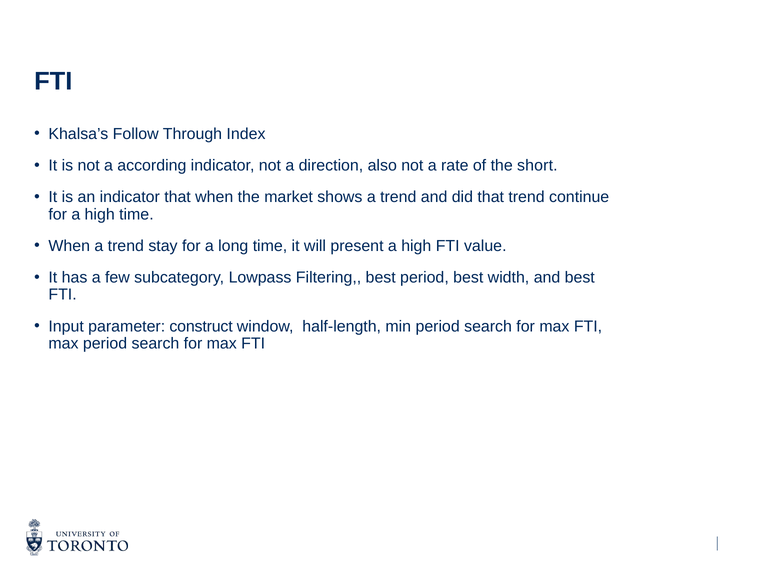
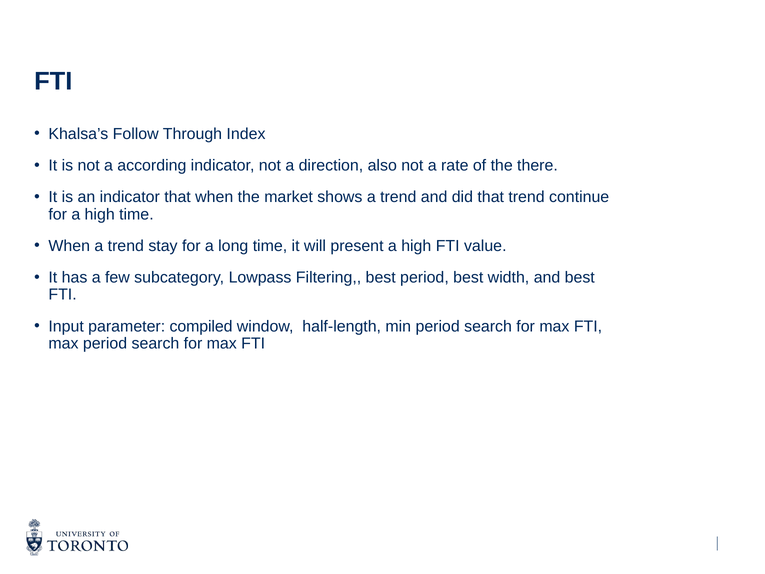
short: short -> there
construct: construct -> compiled
